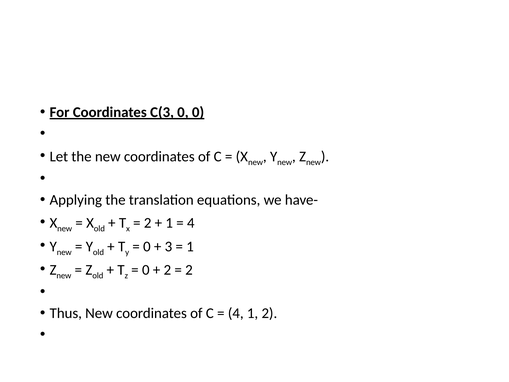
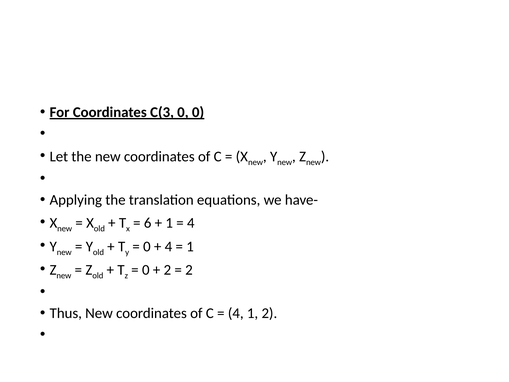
2 at (148, 223): 2 -> 6
3 at (168, 246): 3 -> 4
